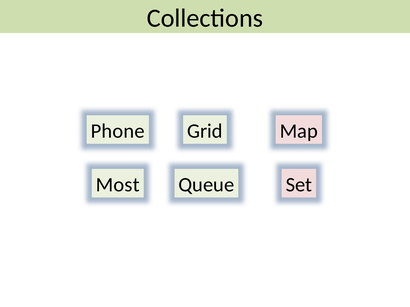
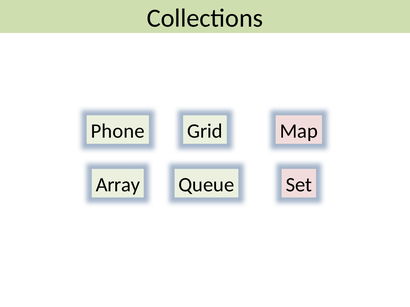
Most: Most -> Array
